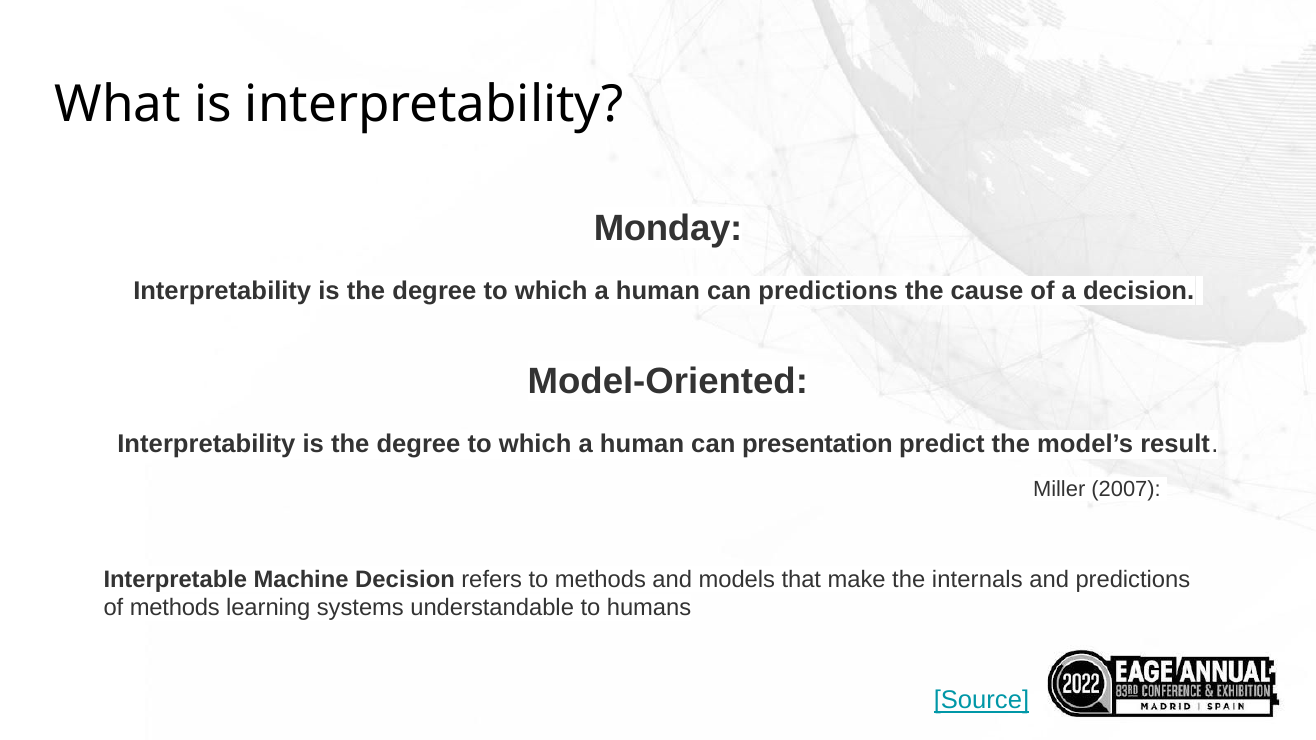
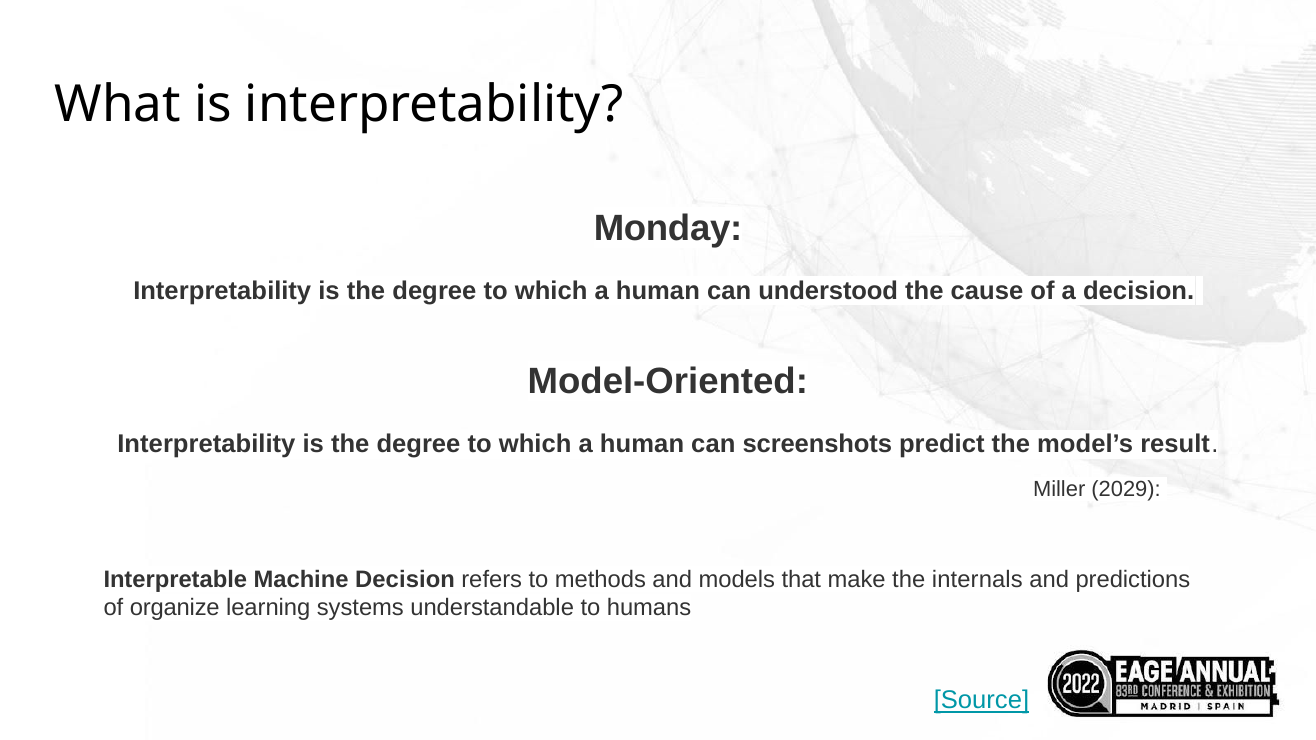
can predictions: predictions -> understood
presentation: presentation -> screenshots
2007: 2007 -> 2029
of methods: methods -> organize
